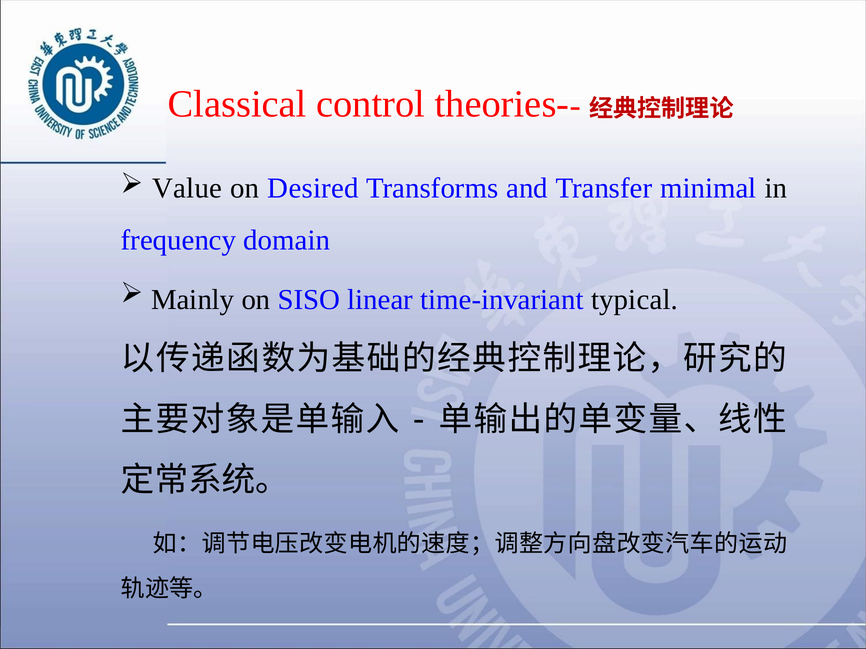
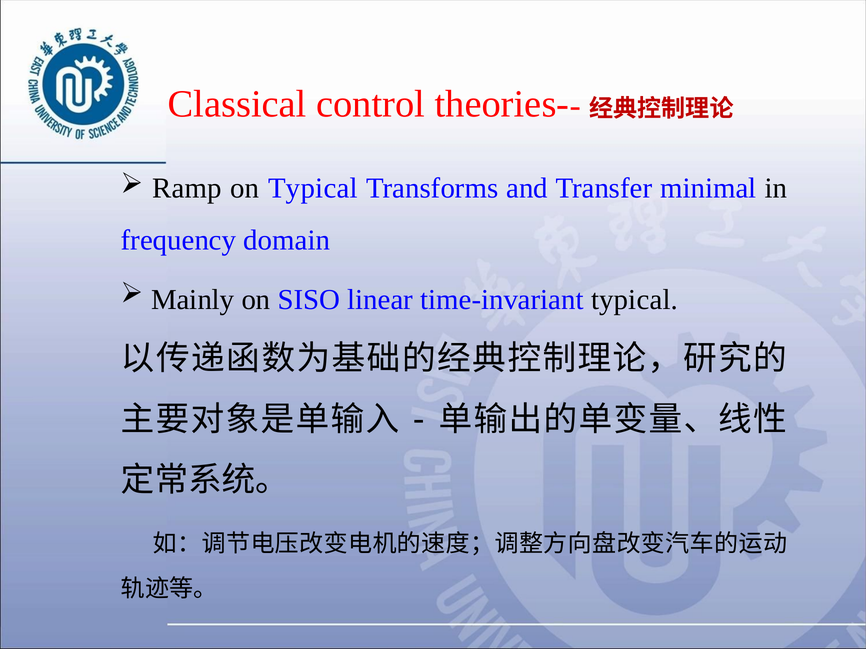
Value: Value -> Ramp
on Desired: Desired -> Typical
